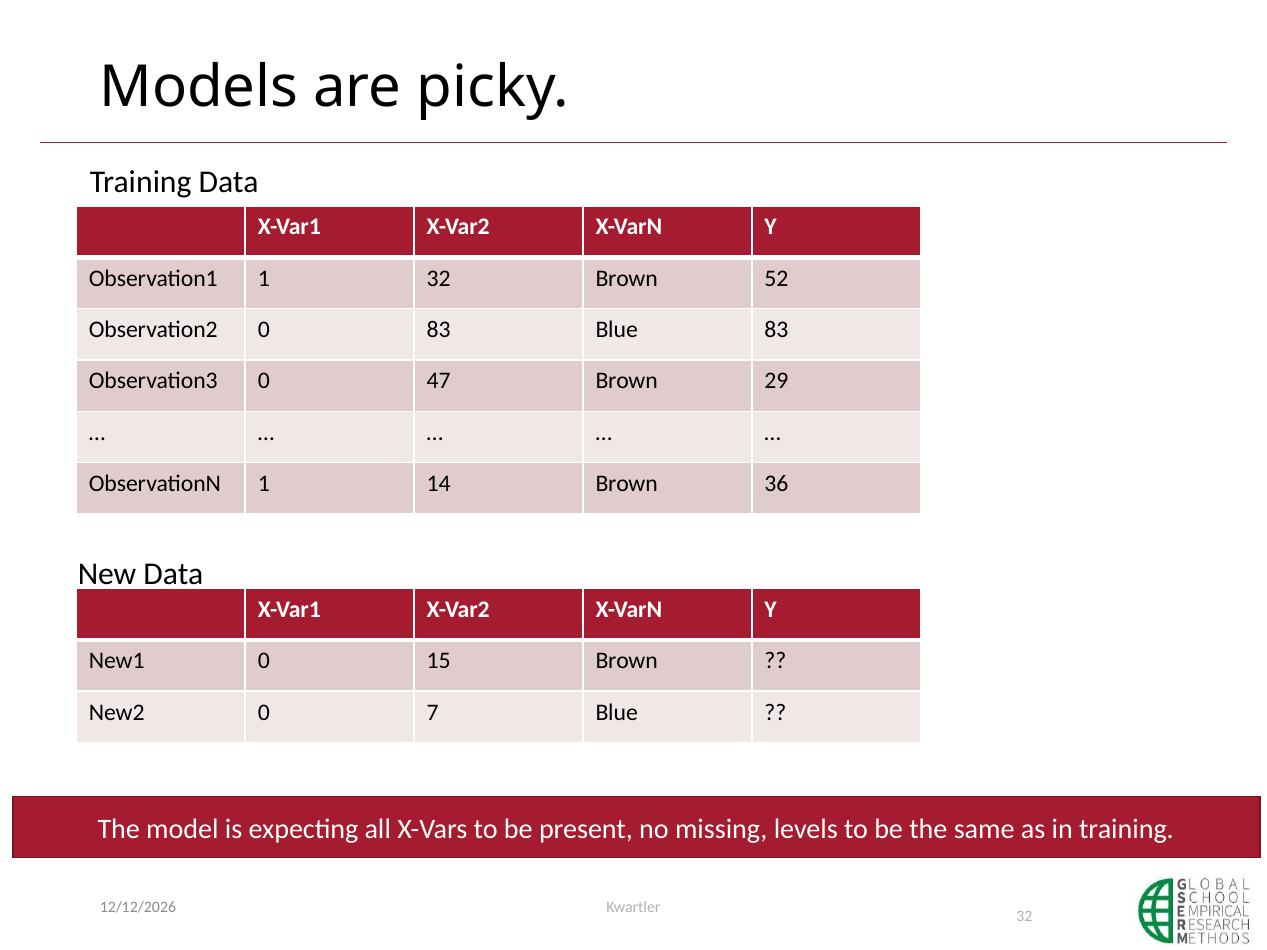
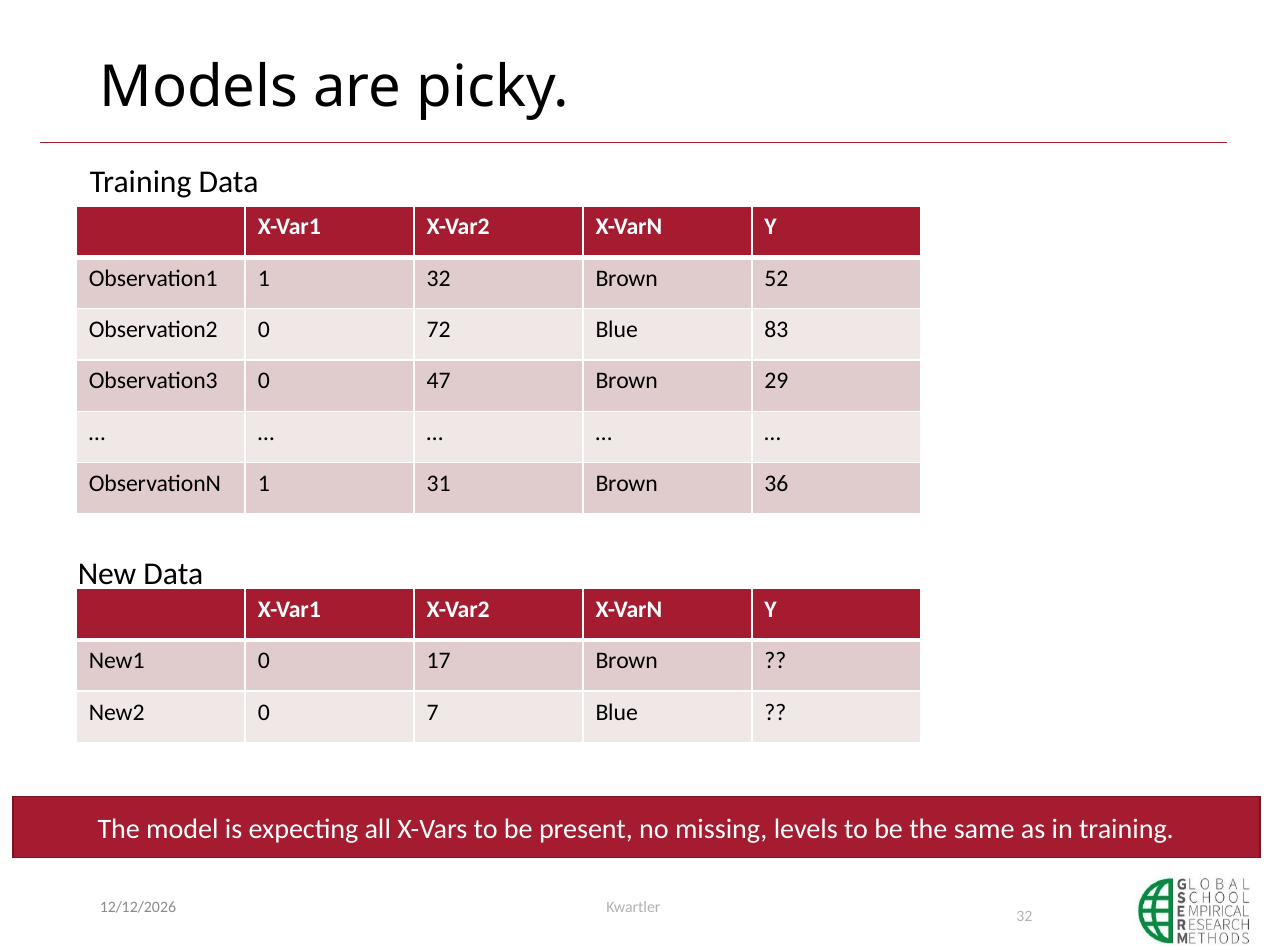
0 83: 83 -> 72
14: 14 -> 31
15: 15 -> 17
